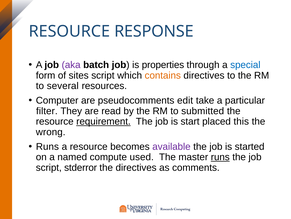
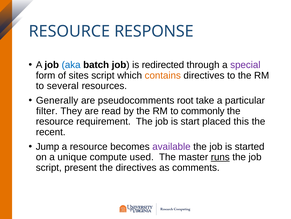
aka colour: purple -> blue
properties: properties -> redirected
special colour: blue -> purple
Computer: Computer -> Generally
edit: edit -> root
submitted: submitted -> commonly
requirement underline: present -> none
wrong: wrong -> recent
Runs at (47, 146): Runs -> Jump
named: named -> unique
stderror: stderror -> present
